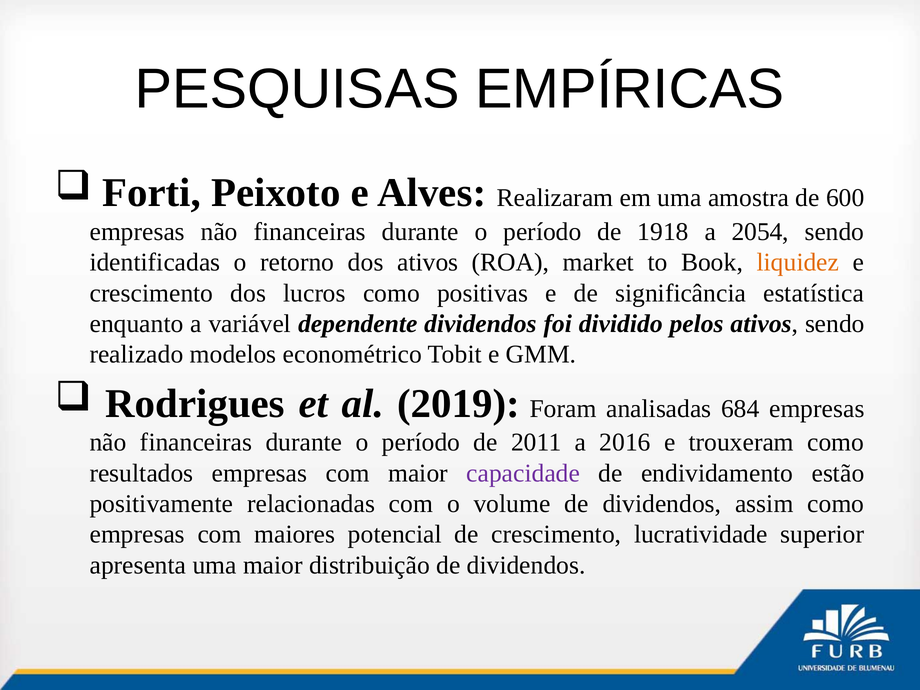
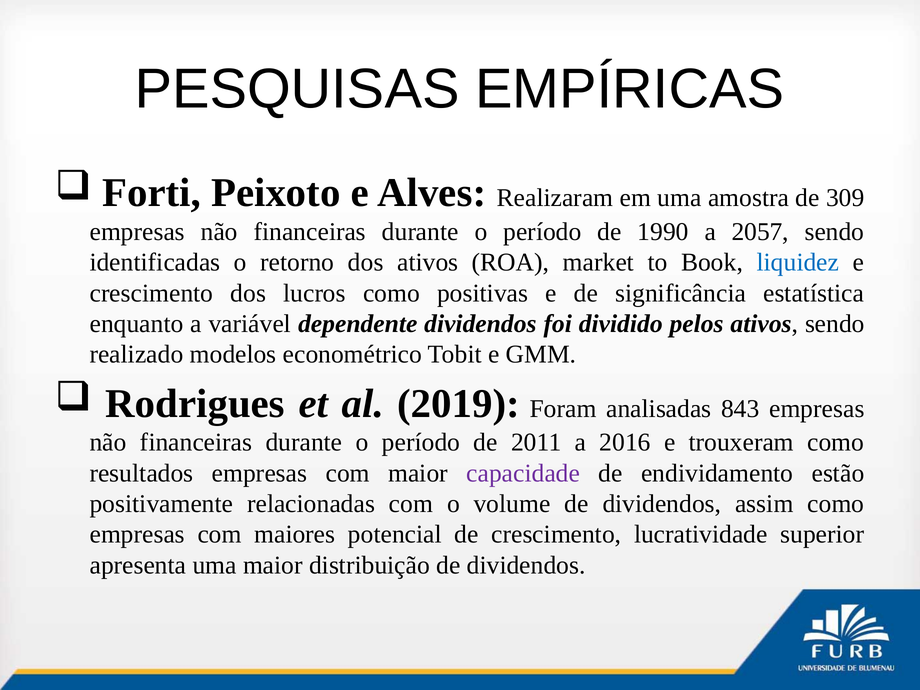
600: 600 -> 309
1918: 1918 -> 1990
2054: 2054 -> 2057
liquidez colour: orange -> blue
684: 684 -> 843
